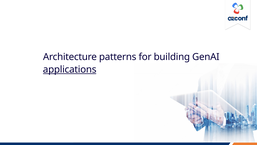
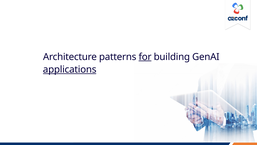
for underline: none -> present
